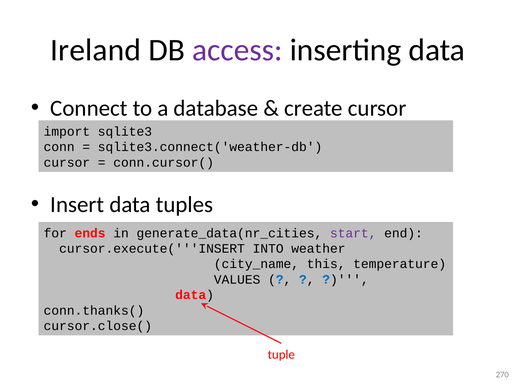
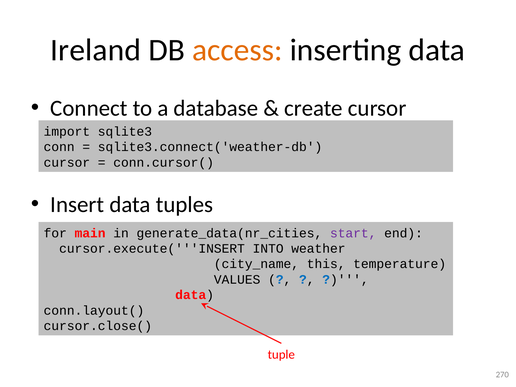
access colour: purple -> orange
ends: ends -> main
conn.thanks(: conn.thanks( -> conn.layout(
